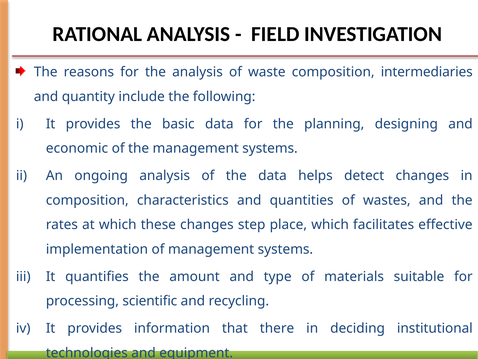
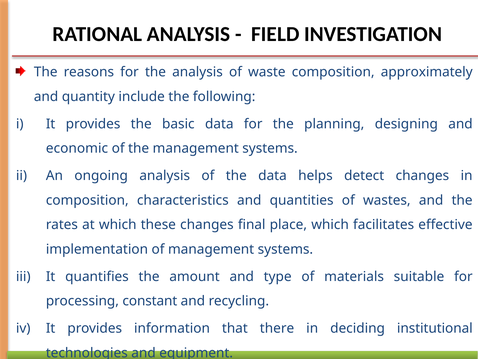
intermediaries: intermediaries -> approximately
step: step -> final
scientific: scientific -> constant
